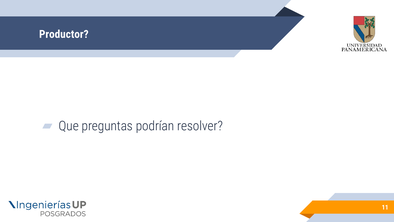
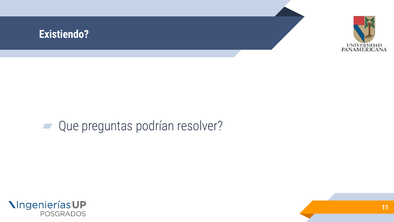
Productor: Productor -> Existiendo
